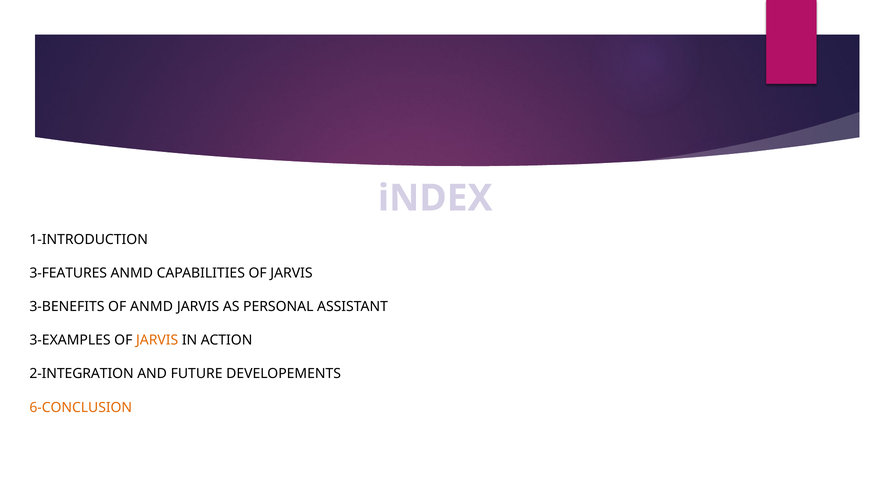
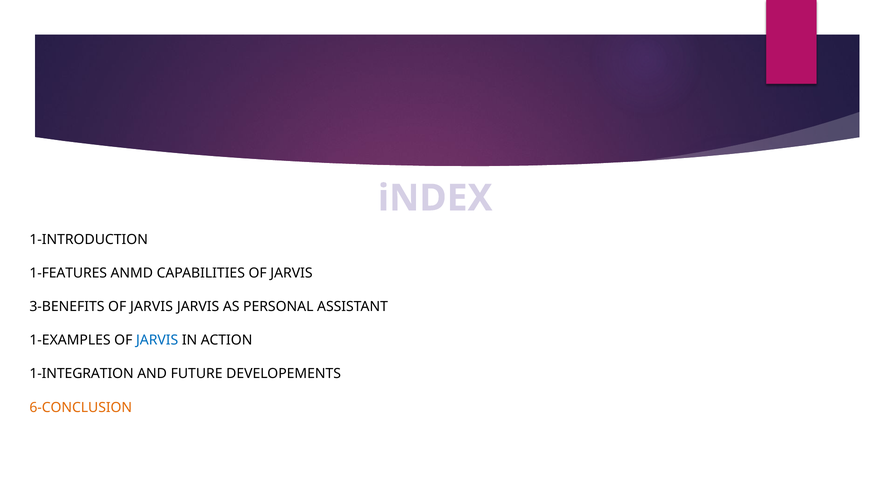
3-FEATURES: 3-FEATURES -> 1-FEATURES
3-BENEFITS OF ANMD: ANMD -> JARVIS
3-EXAMPLES: 3-EXAMPLES -> 1-EXAMPLES
JARVIS at (157, 341) colour: orange -> blue
2-INTEGRATION: 2-INTEGRATION -> 1-INTEGRATION
